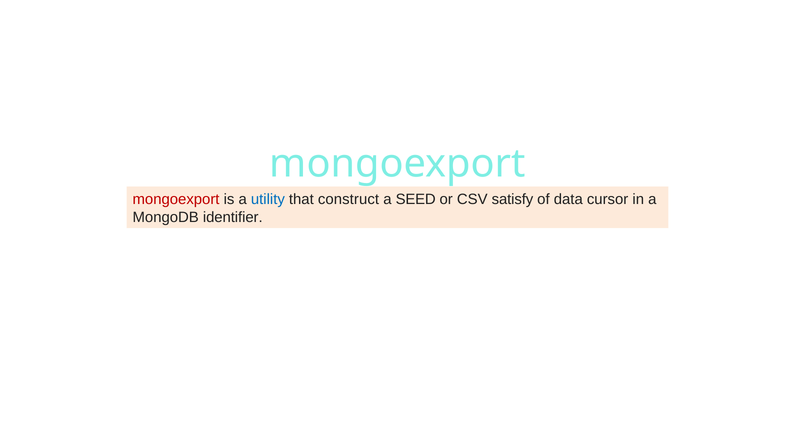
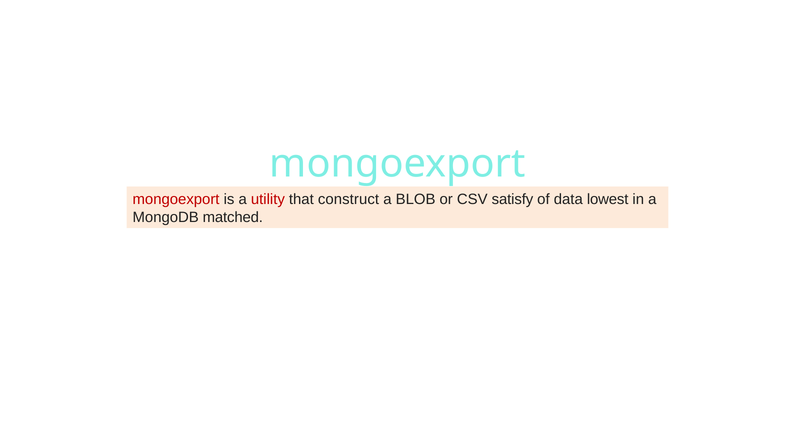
utility colour: blue -> red
SEED: SEED -> BLOB
cursor: cursor -> lowest
identifier: identifier -> matched
